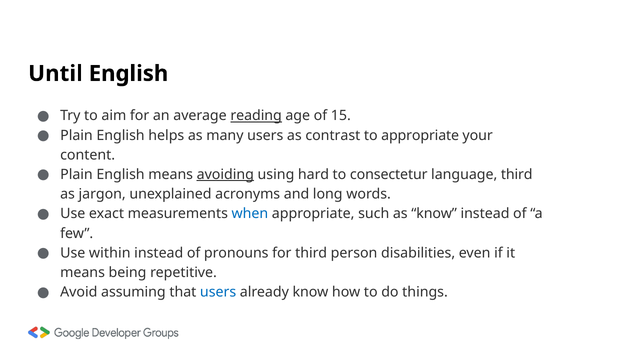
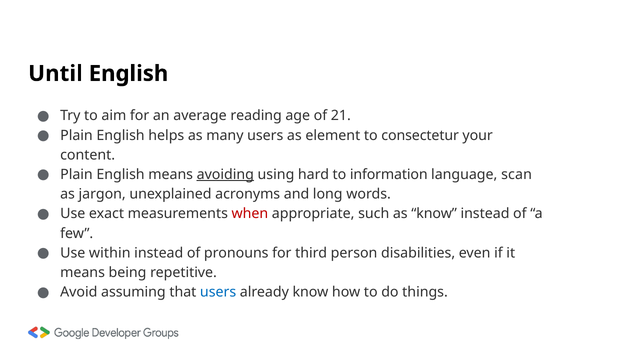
reading underline: present -> none
15: 15 -> 21
contrast: contrast -> element
to appropriate: appropriate -> consectetur
consectetur: consectetur -> information
language third: third -> scan
when colour: blue -> red
